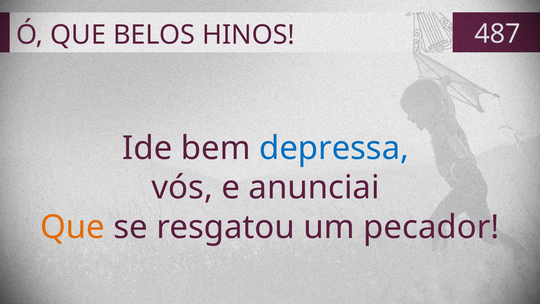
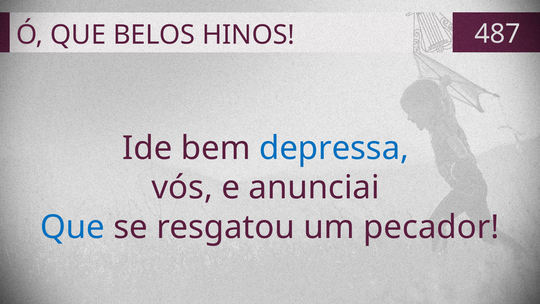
Que at (73, 227) colour: orange -> blue
